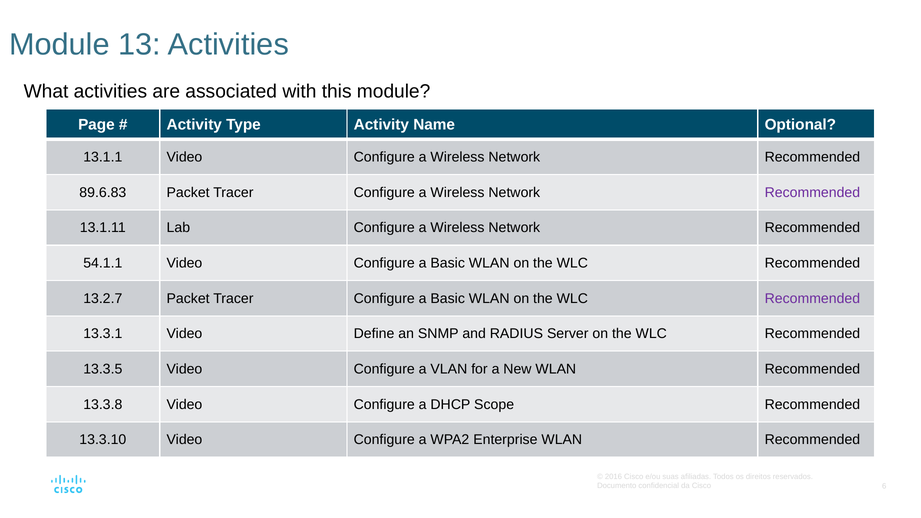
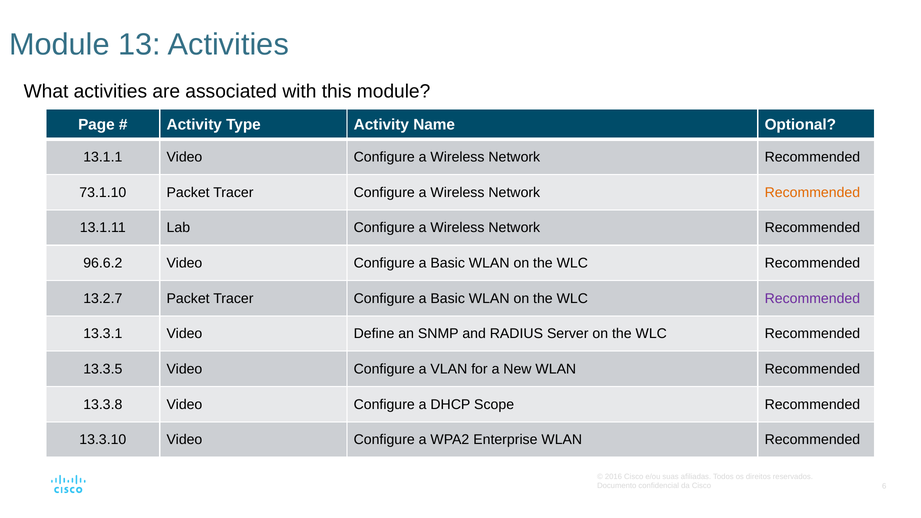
89.6.83: 89.6.83 -> 73.1.10
Recommended at (812, 193) colour: purple -> orange
54.1.1: 54.1.1 -> 96.6.2
